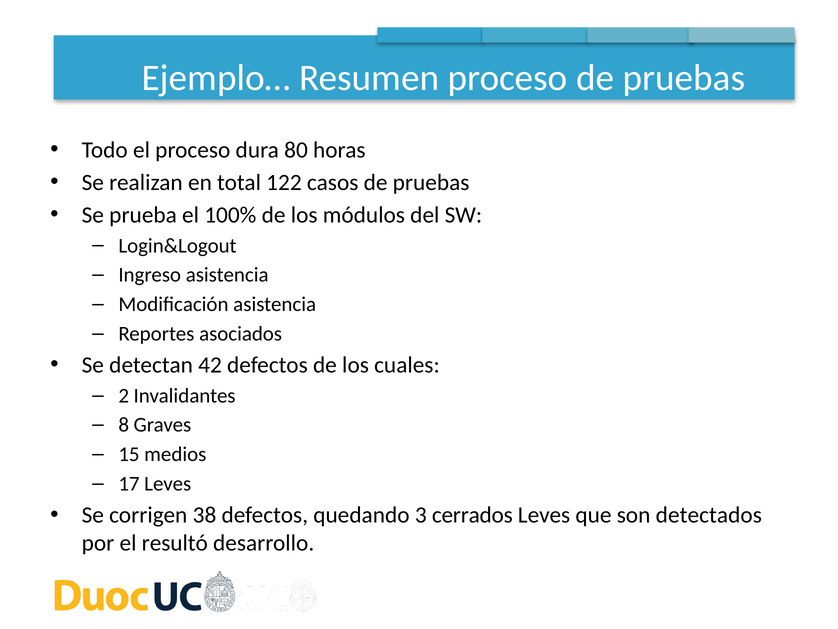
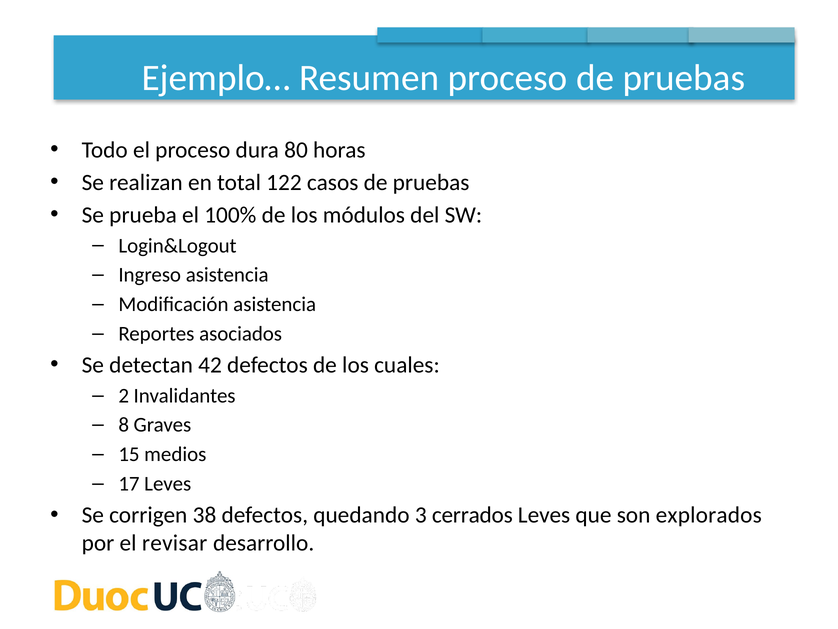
detectados: detectados -> explorados
resultó: resultó -> revisar
